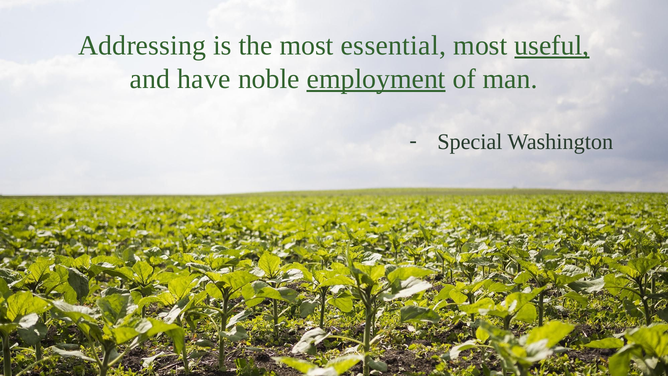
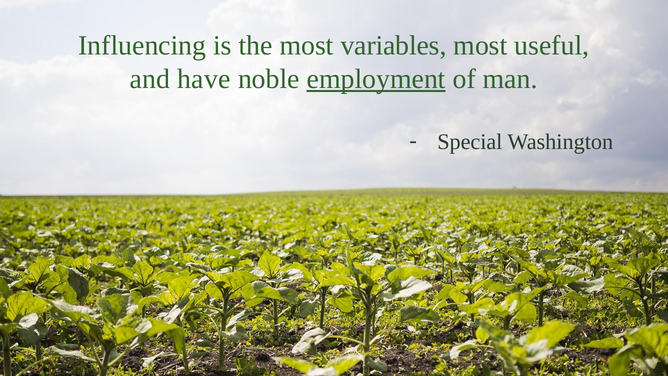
Addressing: Addressing -> Influencing
essential: essential -> variables
useful underline: present -> none
